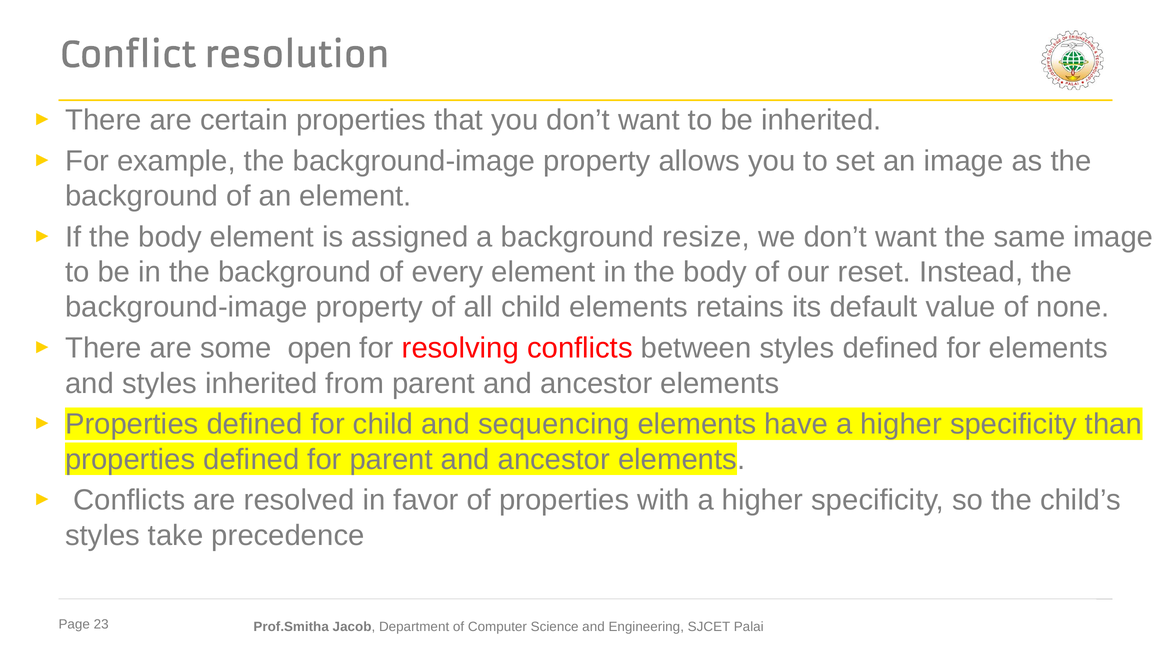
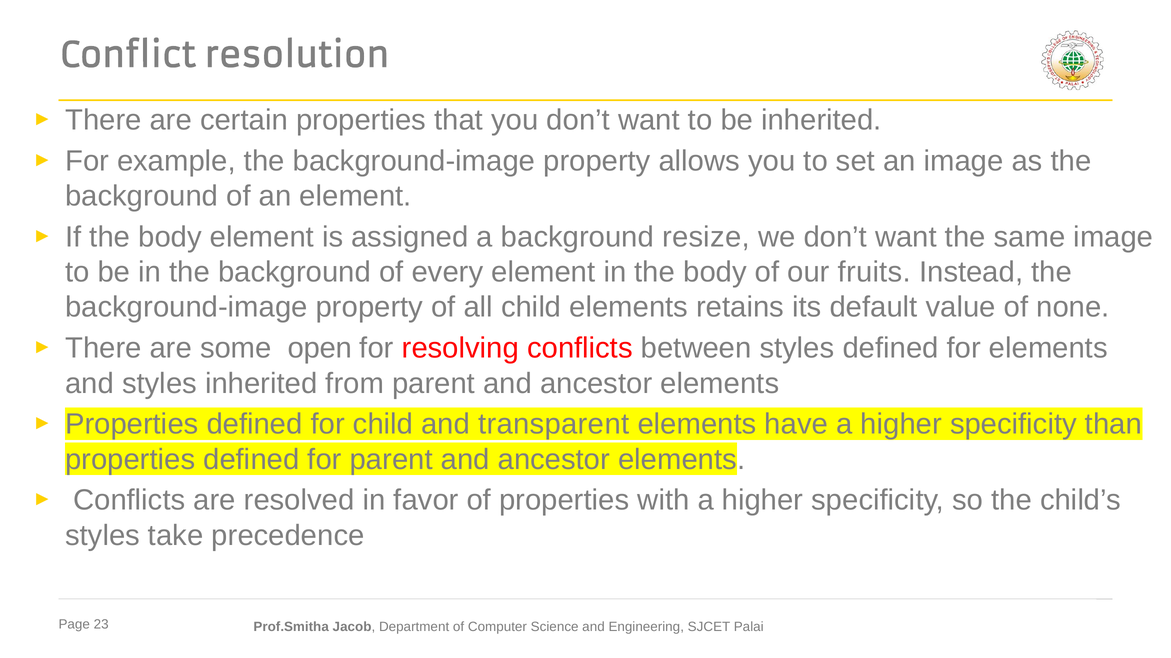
reset: reset -> fruits
sequencing: sequencing -> transparent
